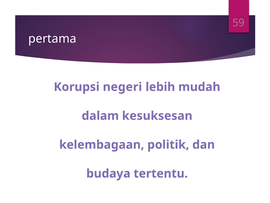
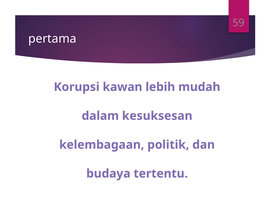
negeri: negeri -> kawan
